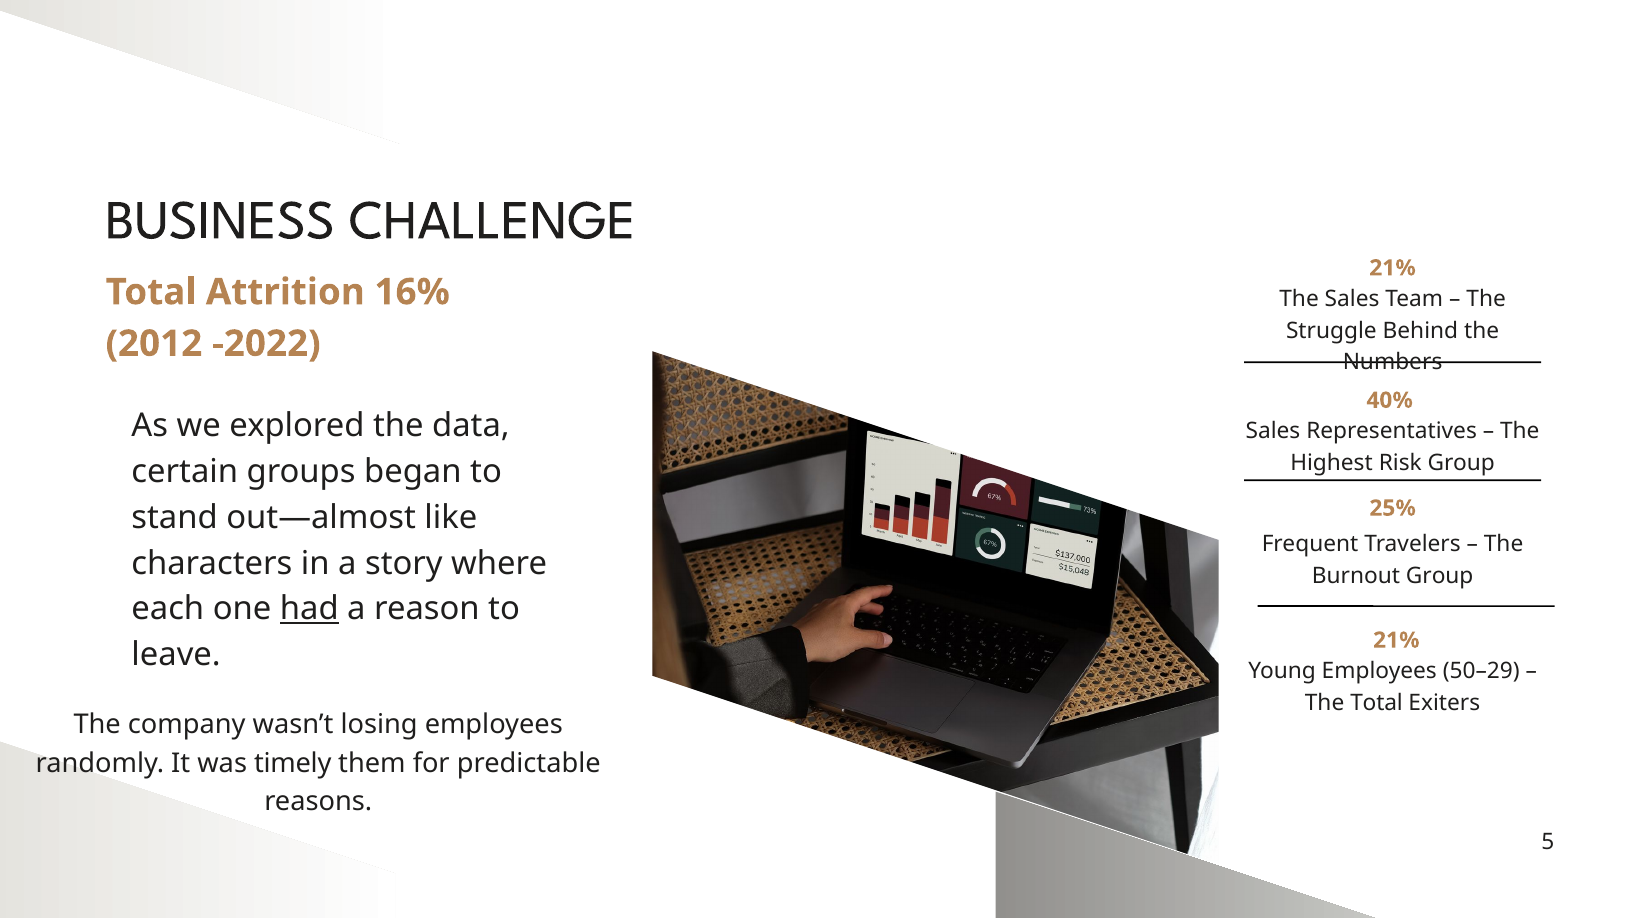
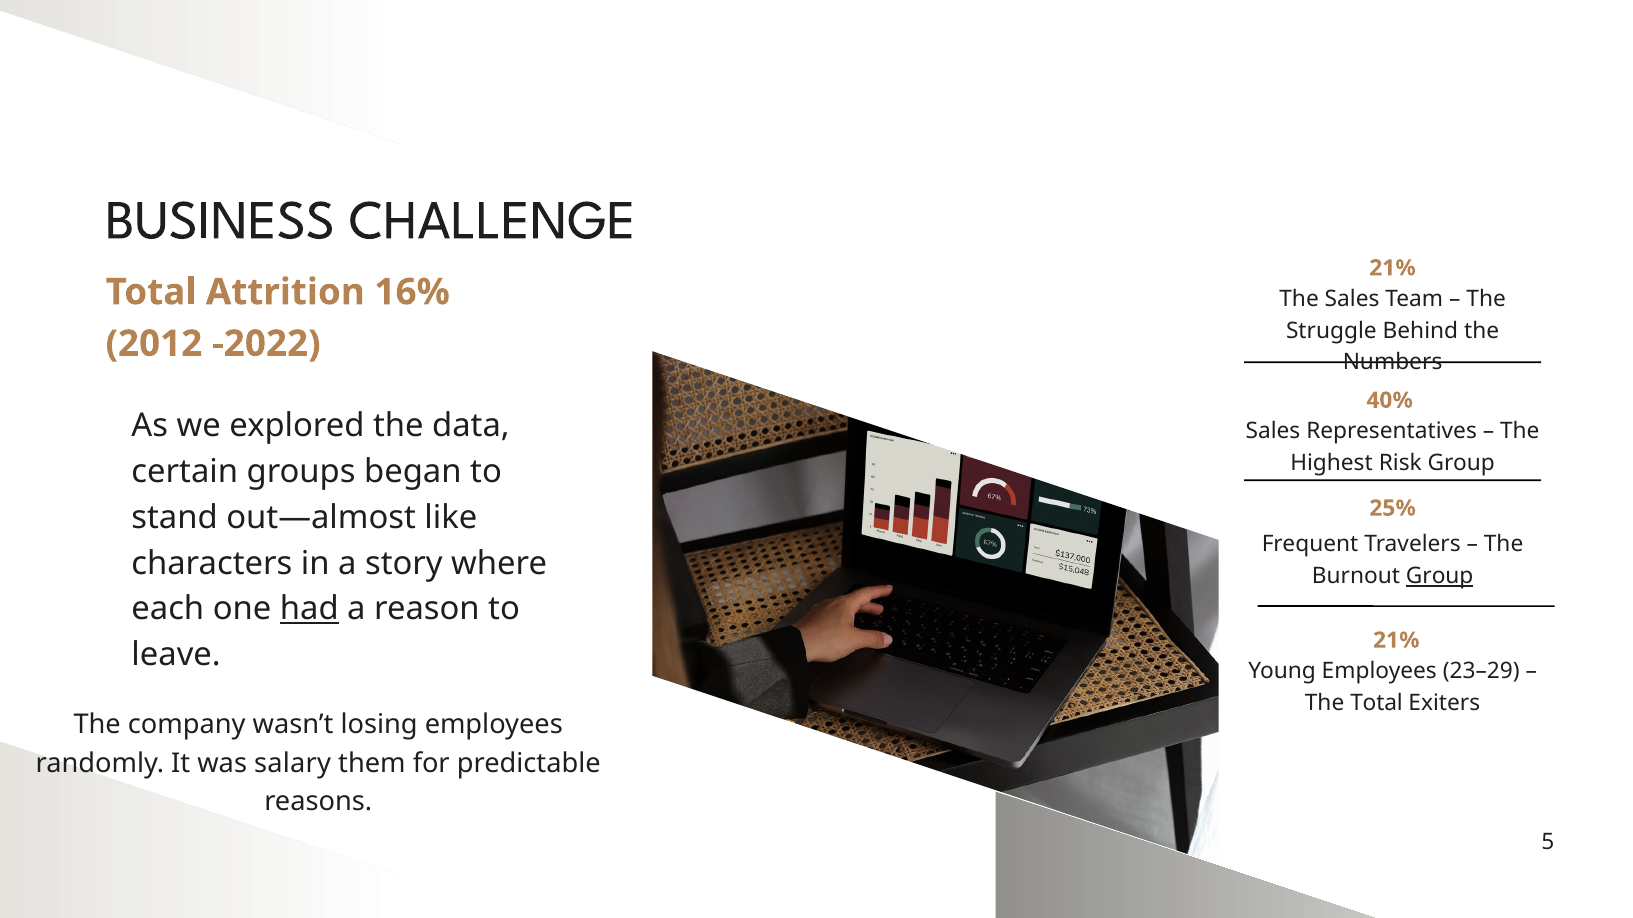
Group at (1440, 577) underline: none -> present
50–29: 50–29 -> 23–29
timely: timely -> salary
